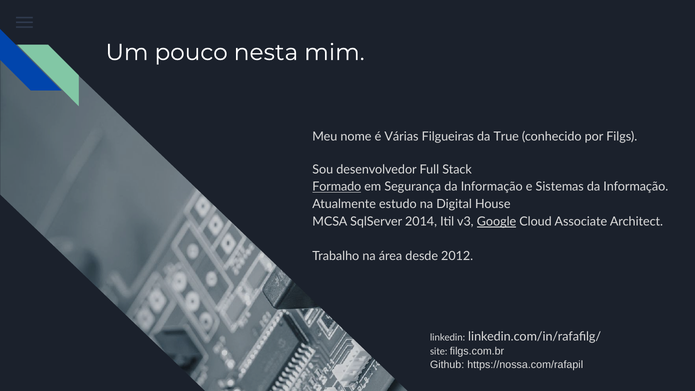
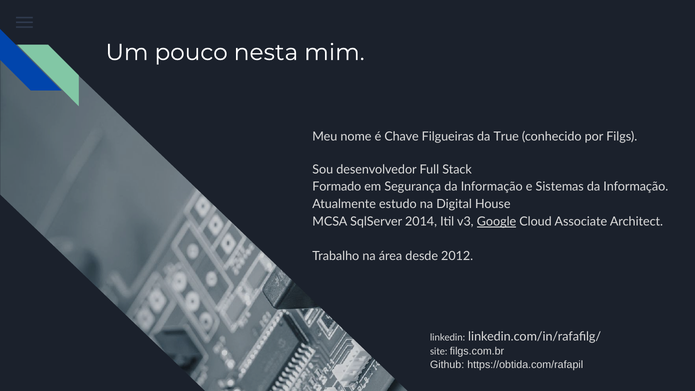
Várias: Várias -> Chave
Formado underline: present -> none
https://nossa.com/rafapil: https://nossa.com/rafapil -> https://obtida.com/rafapil
